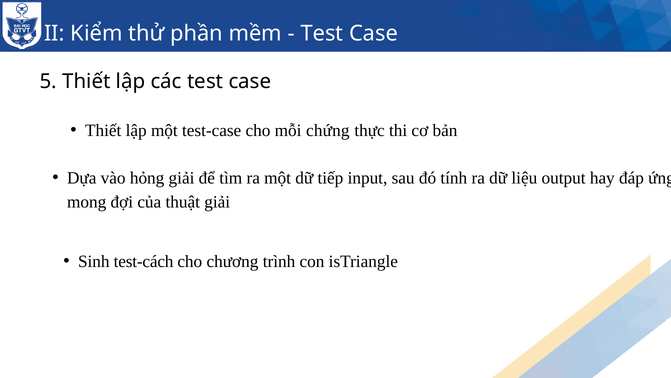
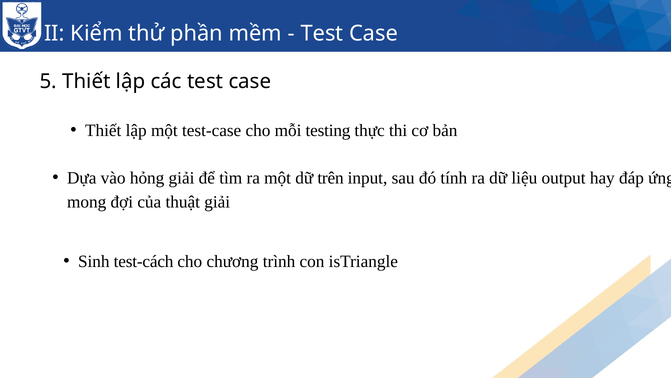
chứng: chứng -> testing
tiếp: tiếp -> trên
